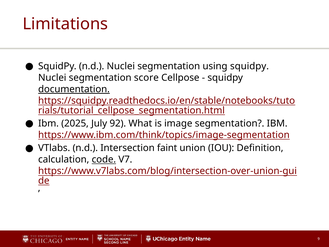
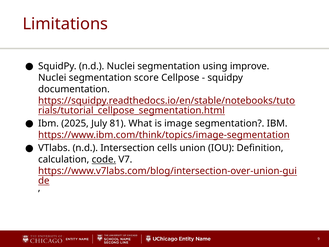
using squidpy: squidpy -> improve
documentation underline: present -> none
92: 92 -> 81
faint: faint -> cells
